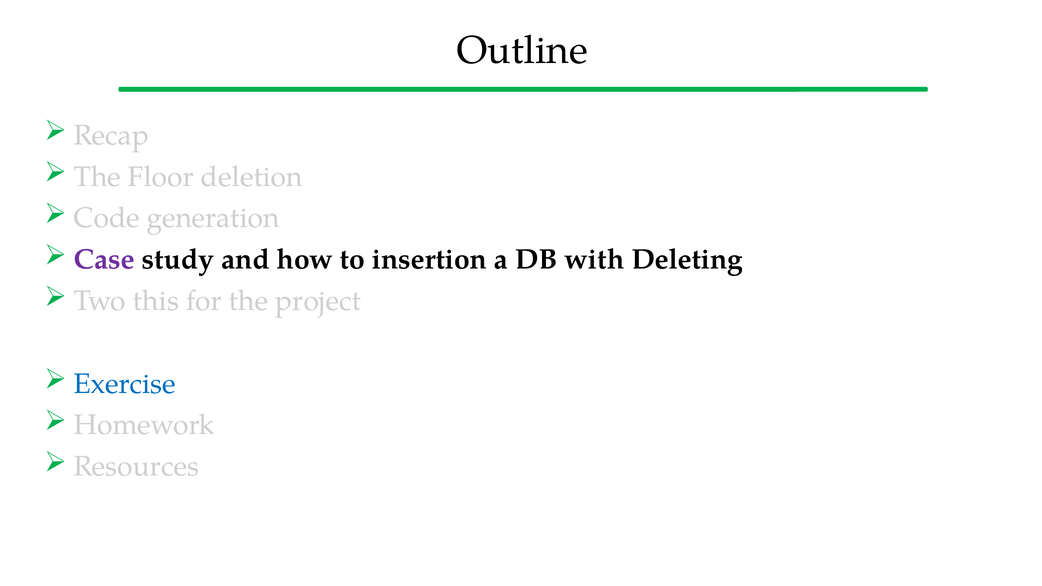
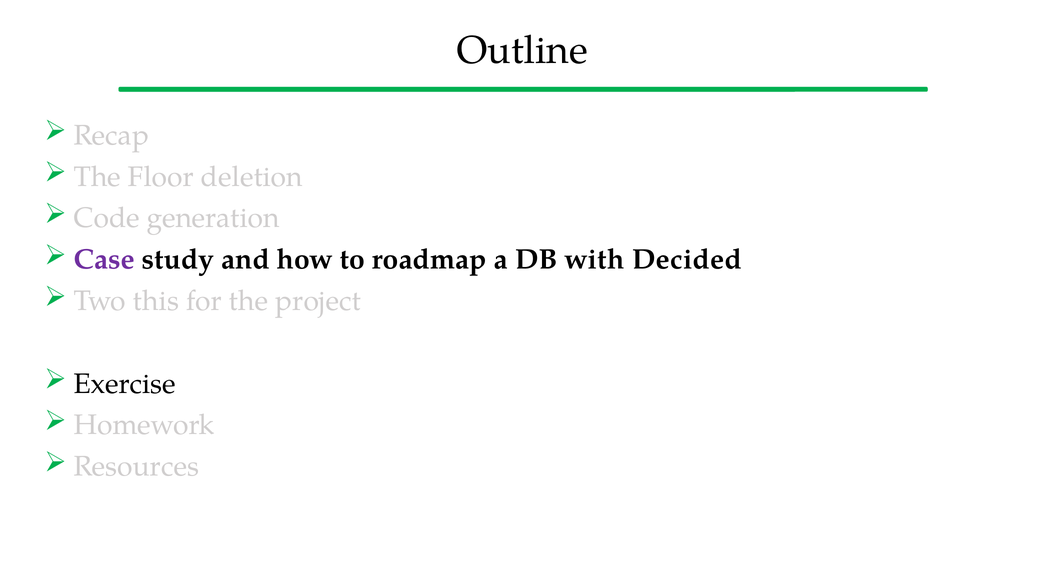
insertion: insertion -> roadmap
Deleting: Deleting -> Decided
Exercise colour: blue -> black
